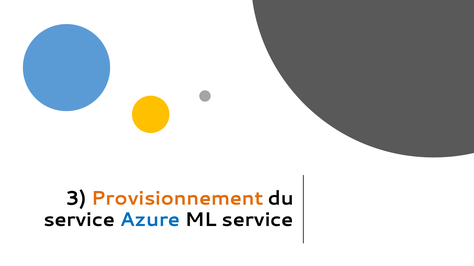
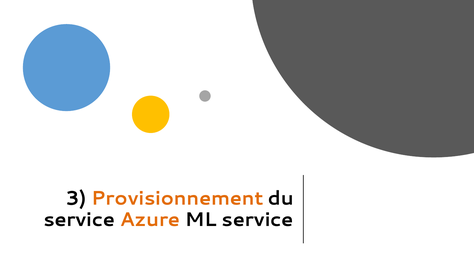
Azure colour: blue -> orange
